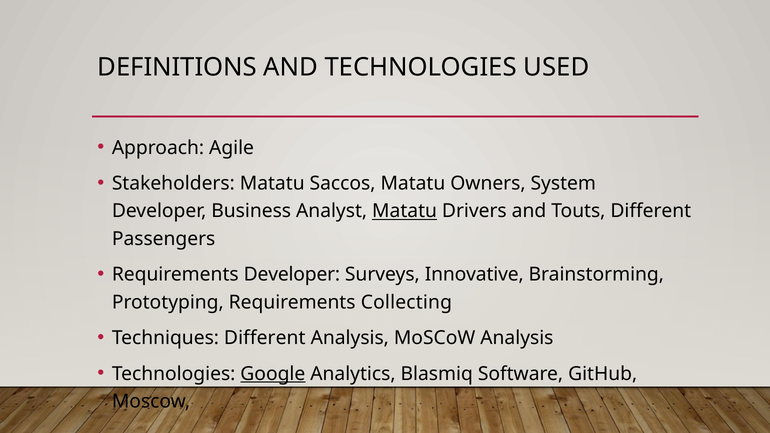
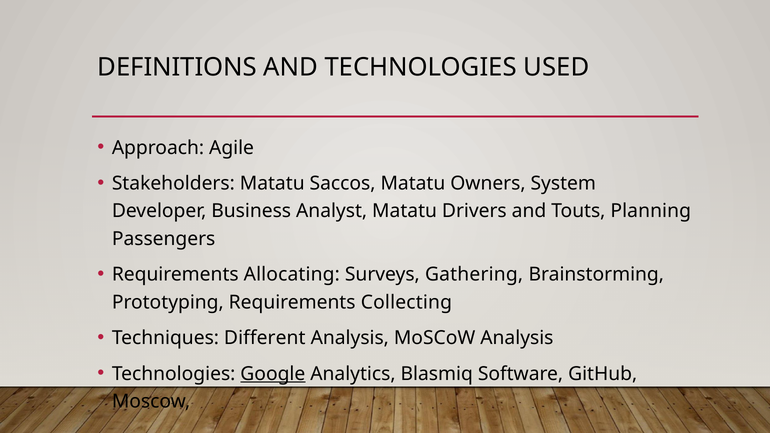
Matatu at (405, 211) underline: present -> none
Touts Different: Different -> Planning
Requirements Developer: Developer -> Allocating
Innovative: Innovative -> Gathering
